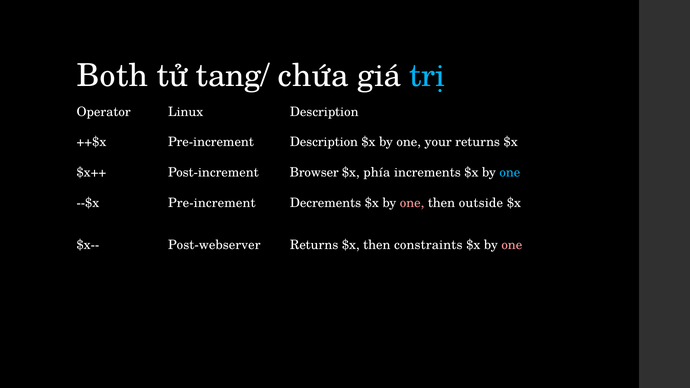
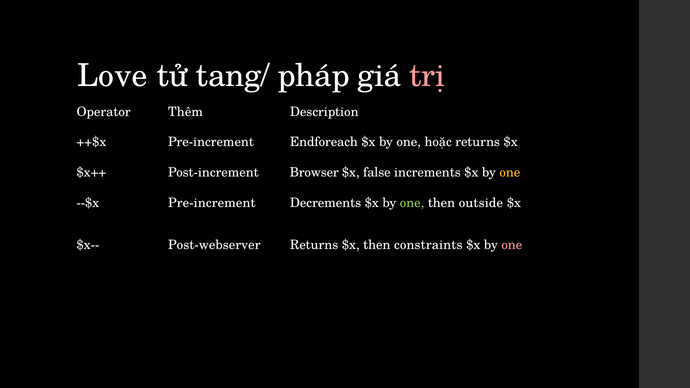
Both: Both -> Love
chứa: chứa -> pháp
trị colour: light blue -> pink
Linux: Linux -> Thêm
Pre-increment Description: Description -> Endforeach
your: your -> hoặc
phía: phía -> false
one at (510, 173) colour: light blue -> yellow
one at (412, 203) colour: pink -> light green
